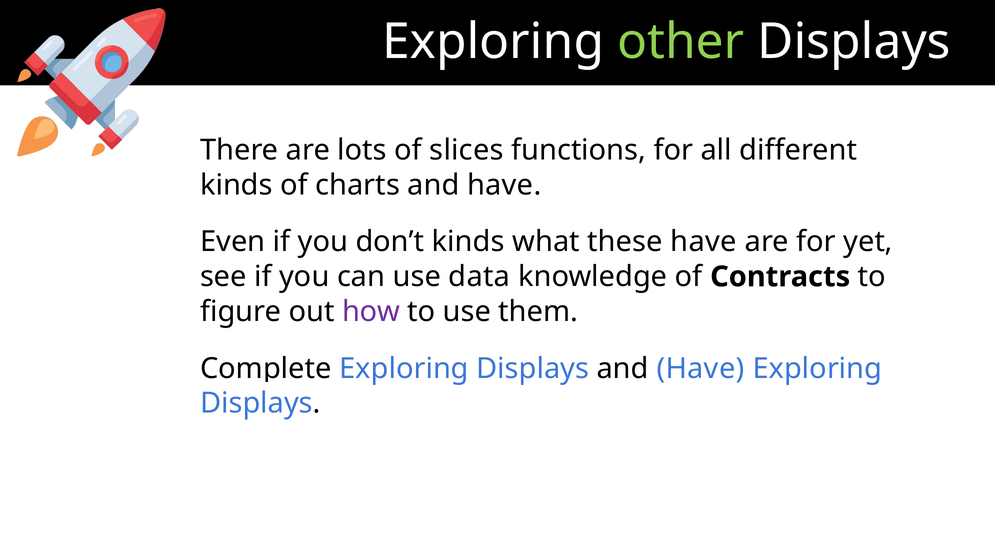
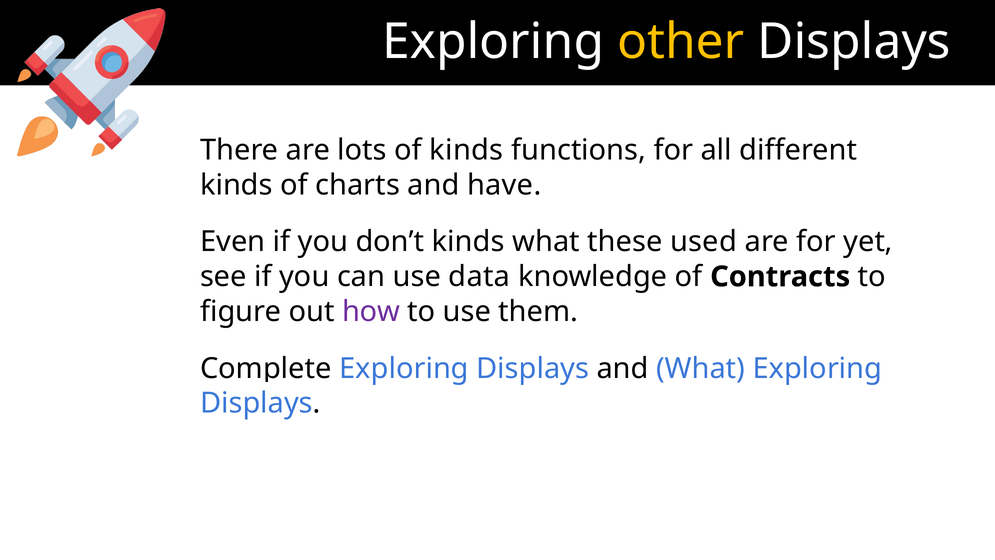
other colour: light green -> yellow
of slices: slices -> kinds
these have: have -> used
Displays and Have: Have -> What
